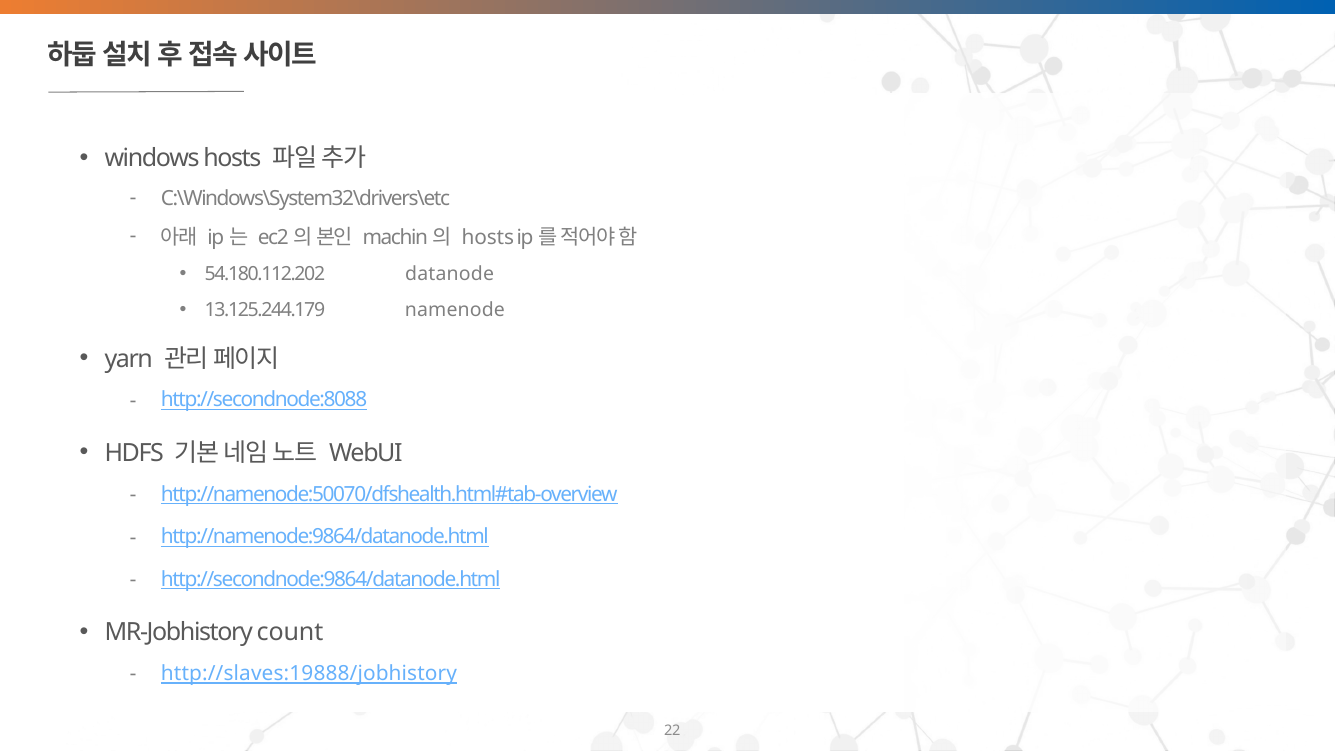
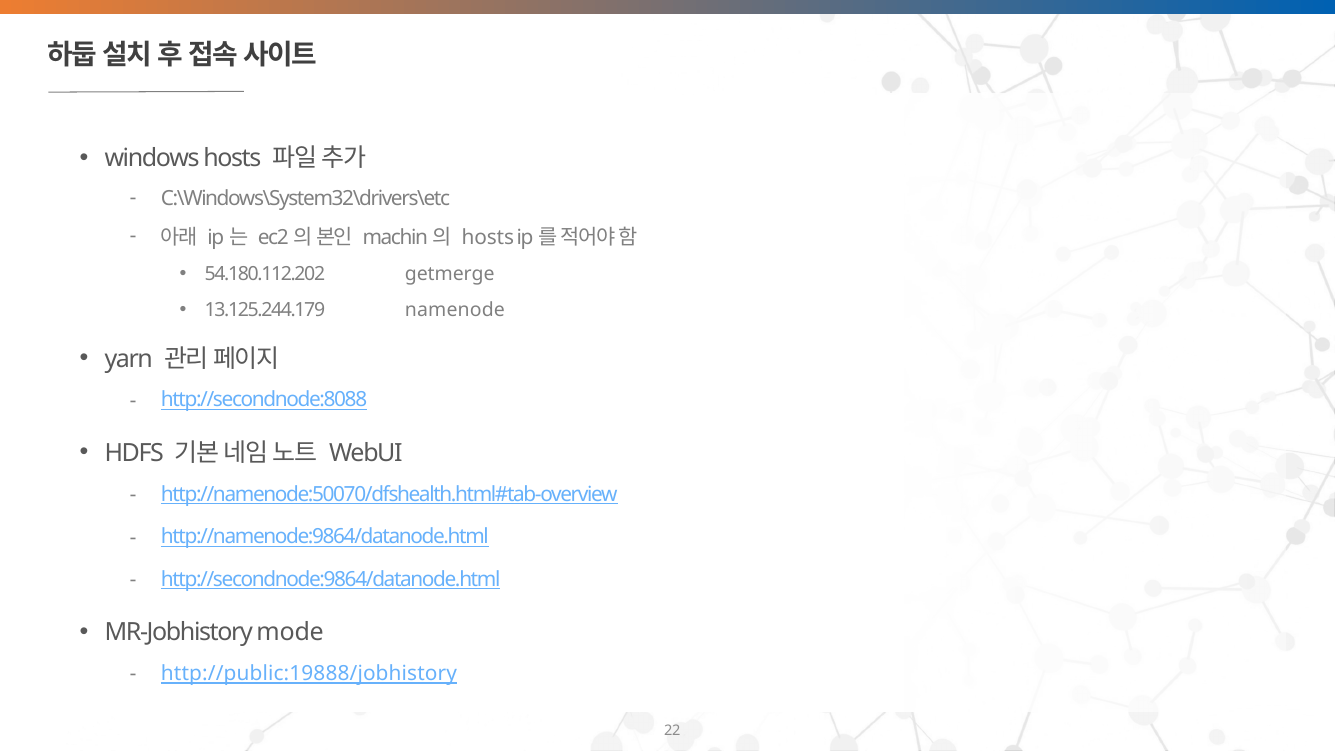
datanode: datanode -> getmerge
count: count -> mode
http://slaves:19888/jobhistory: http://slaves:19888/jobhistory -> http://public:19888/jobhistory
